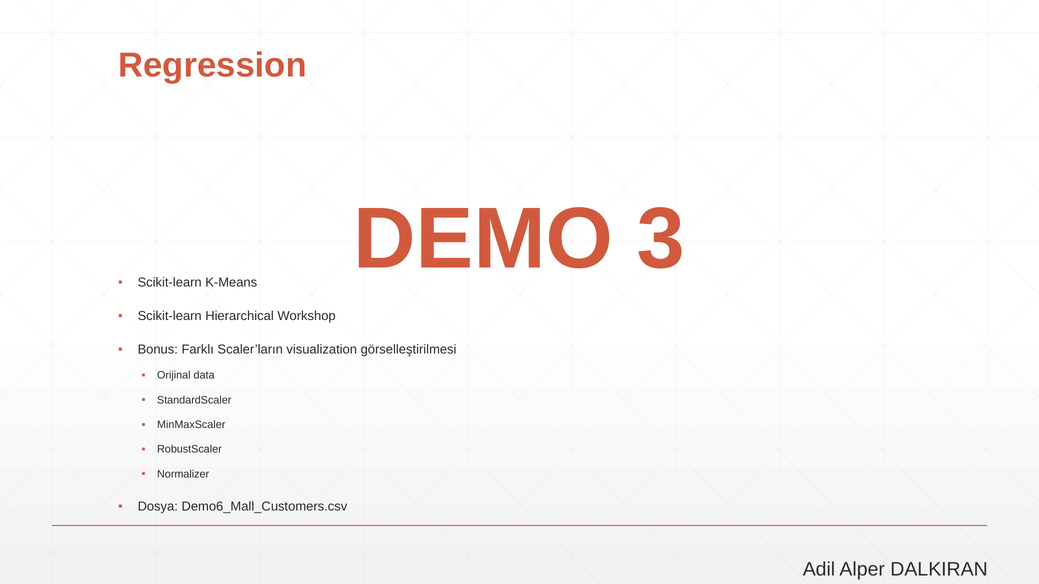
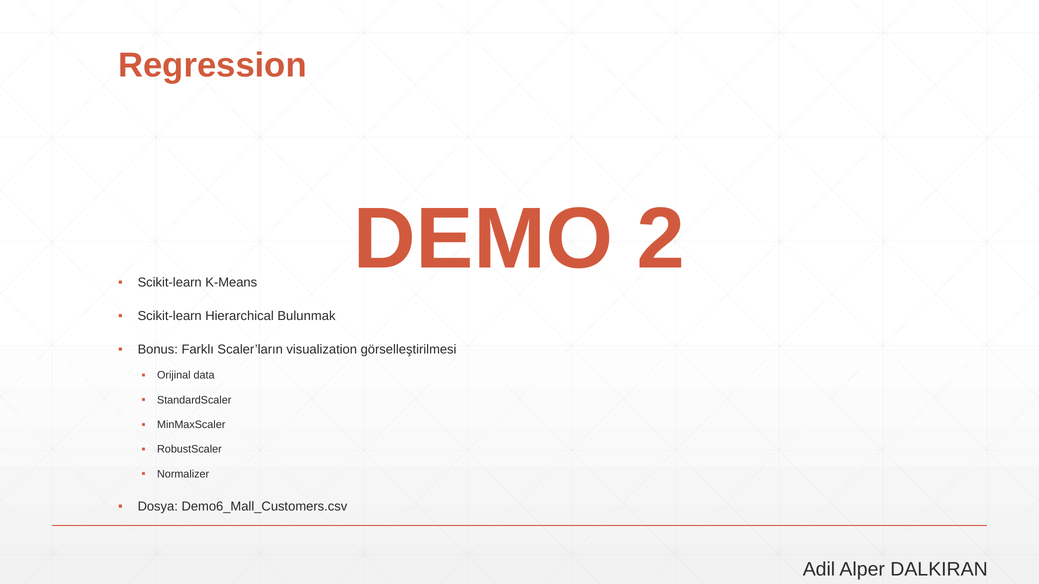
3: 3 -> 2
Workshop: Workshop -> Bulunmak
